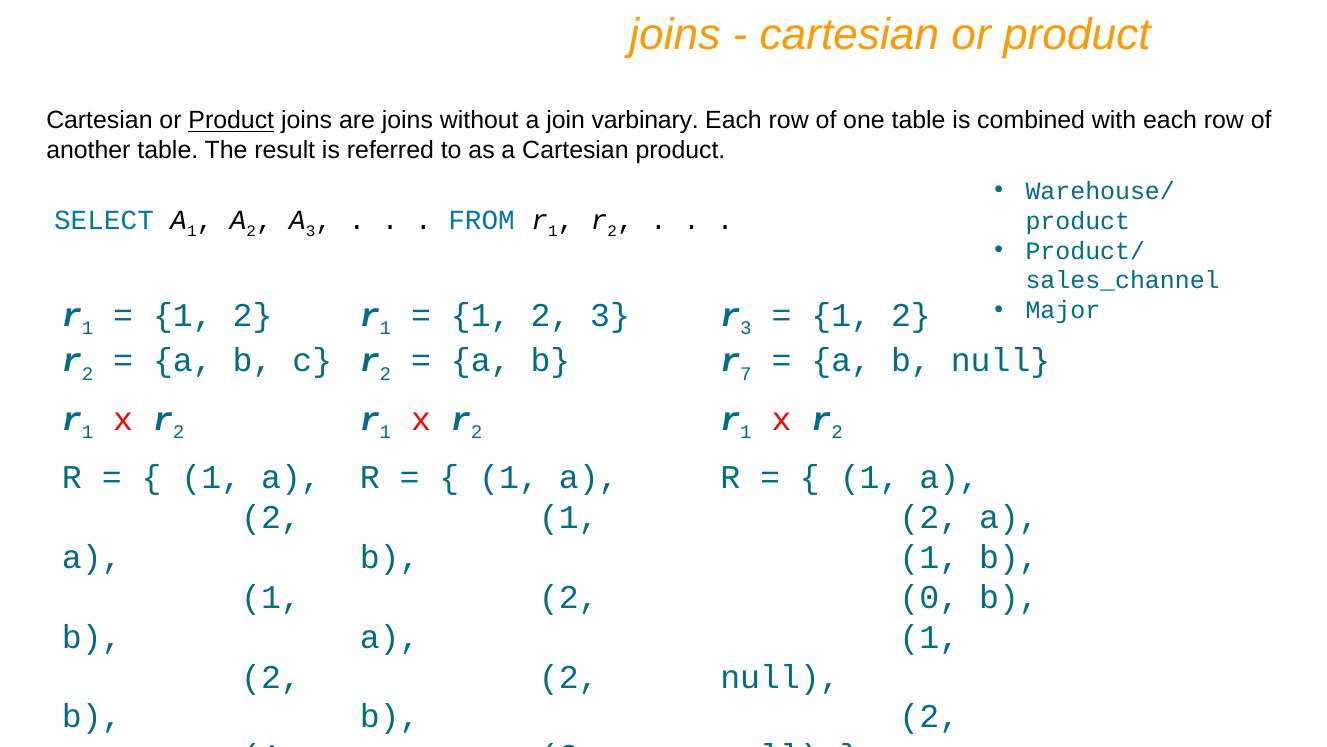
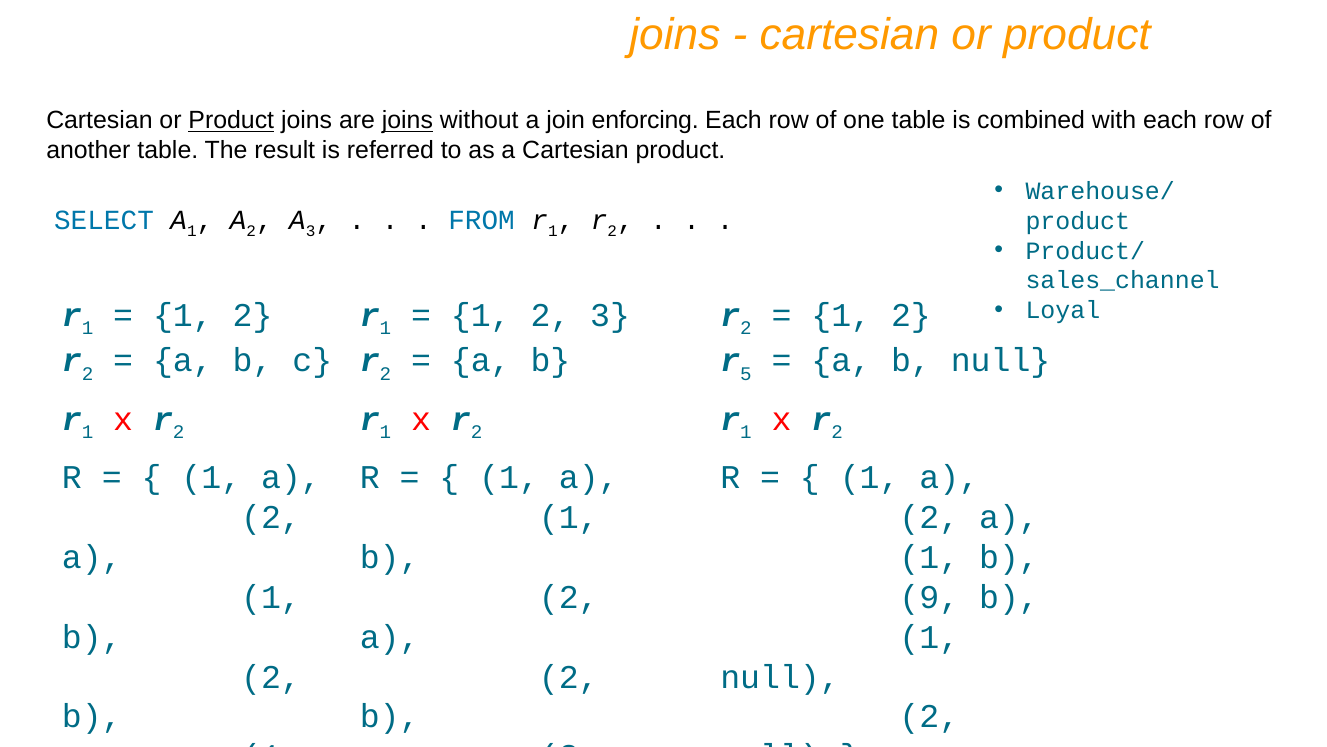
joins at (407, 121) underline: none -> present
varbinary: varbinary -> enforcing
Major: Major -> Loyal
3 at (746, 328): 3 -> 2
7: 7 -> 5
0: 0 -> 9
